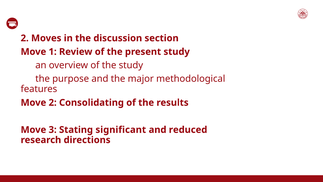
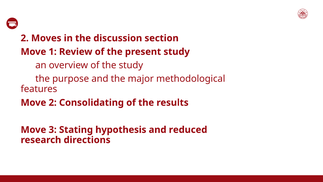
significant: significant -> hypothesis
